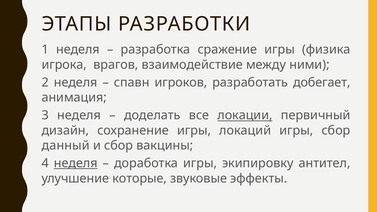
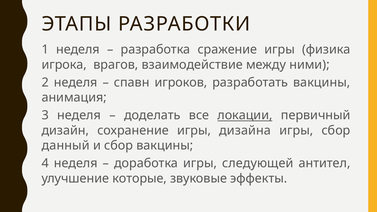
разработать добегает: добегает -> вакцины
локаций: локаций -> дизайна
неделя at (76, 163) underline: present -> none
экипировку: экипировку -> следующей
